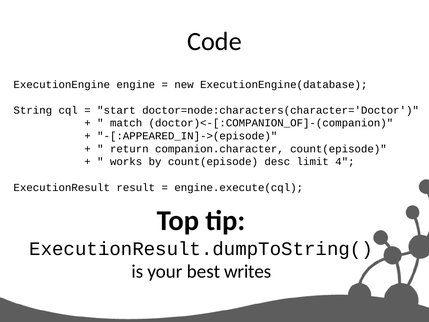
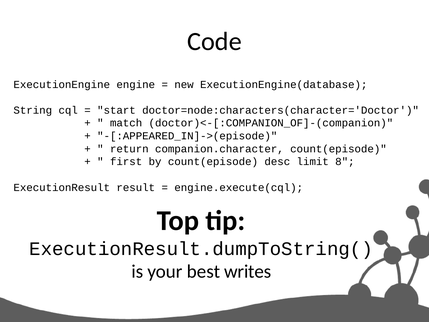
works: works -> first
4: 4 -> 8
